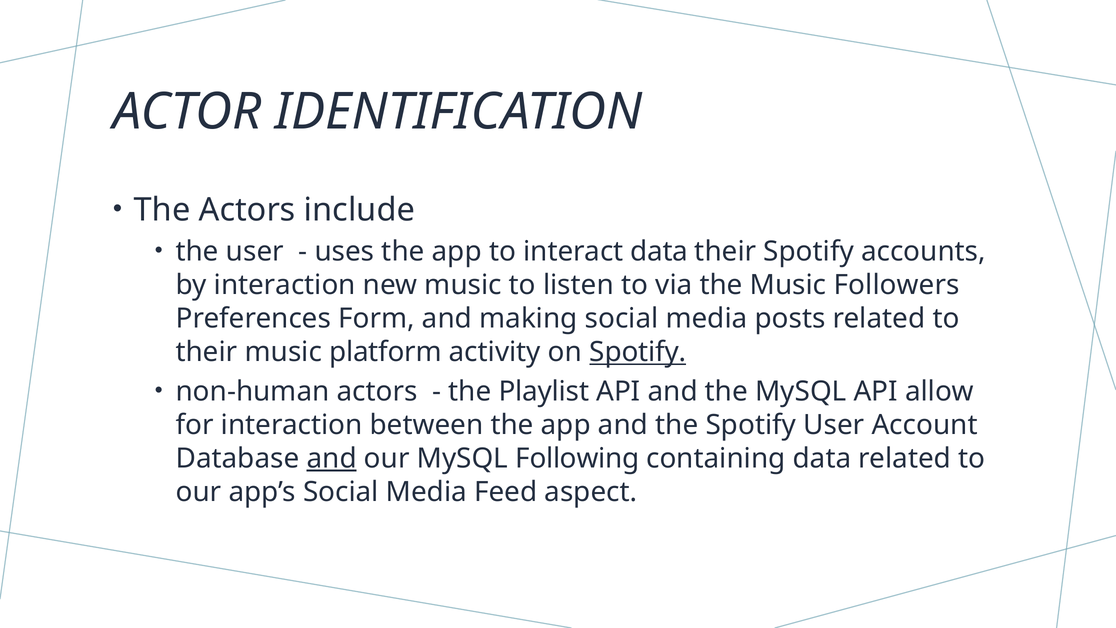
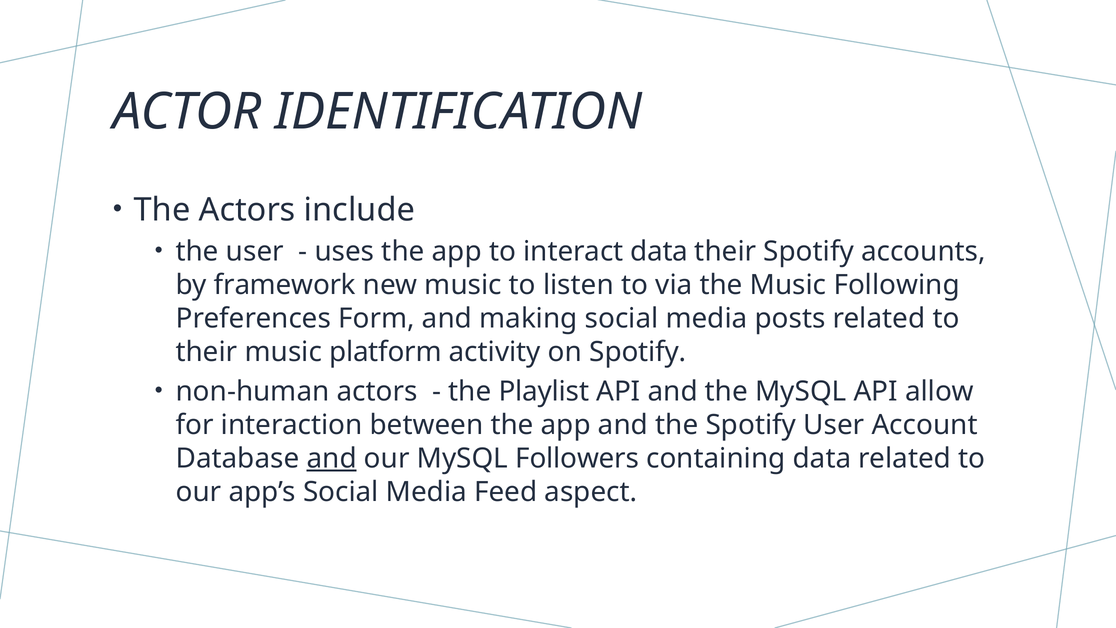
by interaction: interaction -> framework
Followers: Followers -> Following
Spotify at (638, 352) underline: present -> none
Following: Following -> Followers
